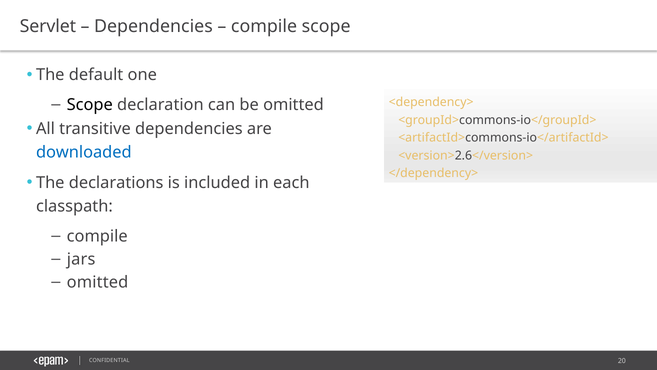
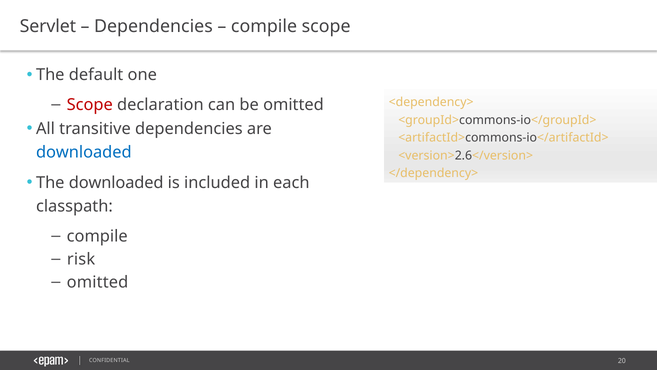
Scope at (90, 105) colour: black -> red
The declarations: declarations -> downloaded
jars: jars -> risk
